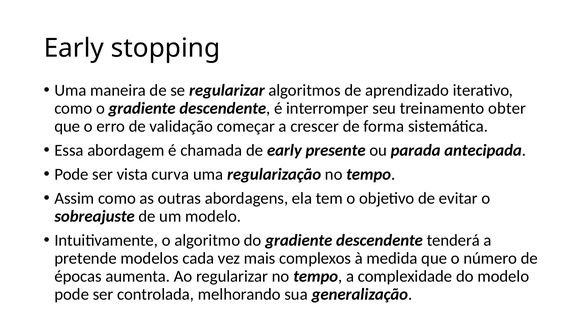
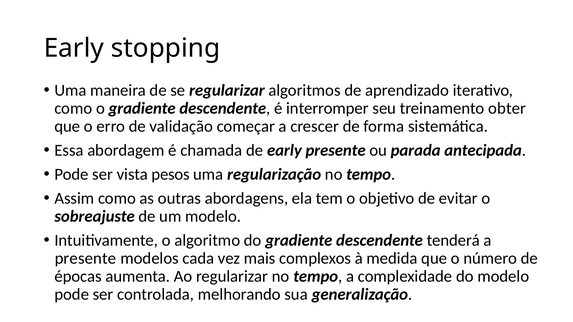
curva: curva -> pesos
pretende at (86, 259): pretende -> presente
